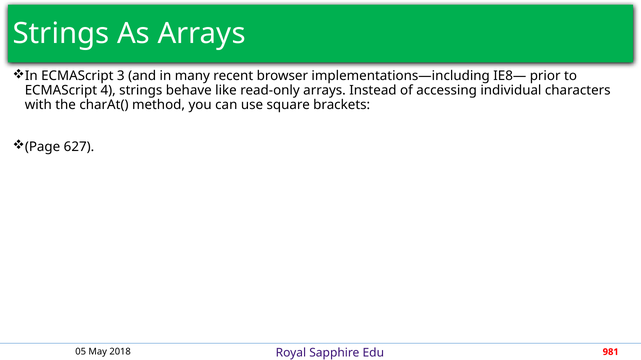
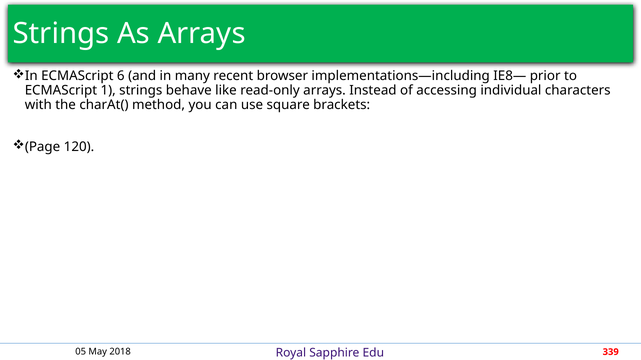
3: 3 -> 6
4: 4 -> 1
627: 627 -> 120
981: 981 -> 339
